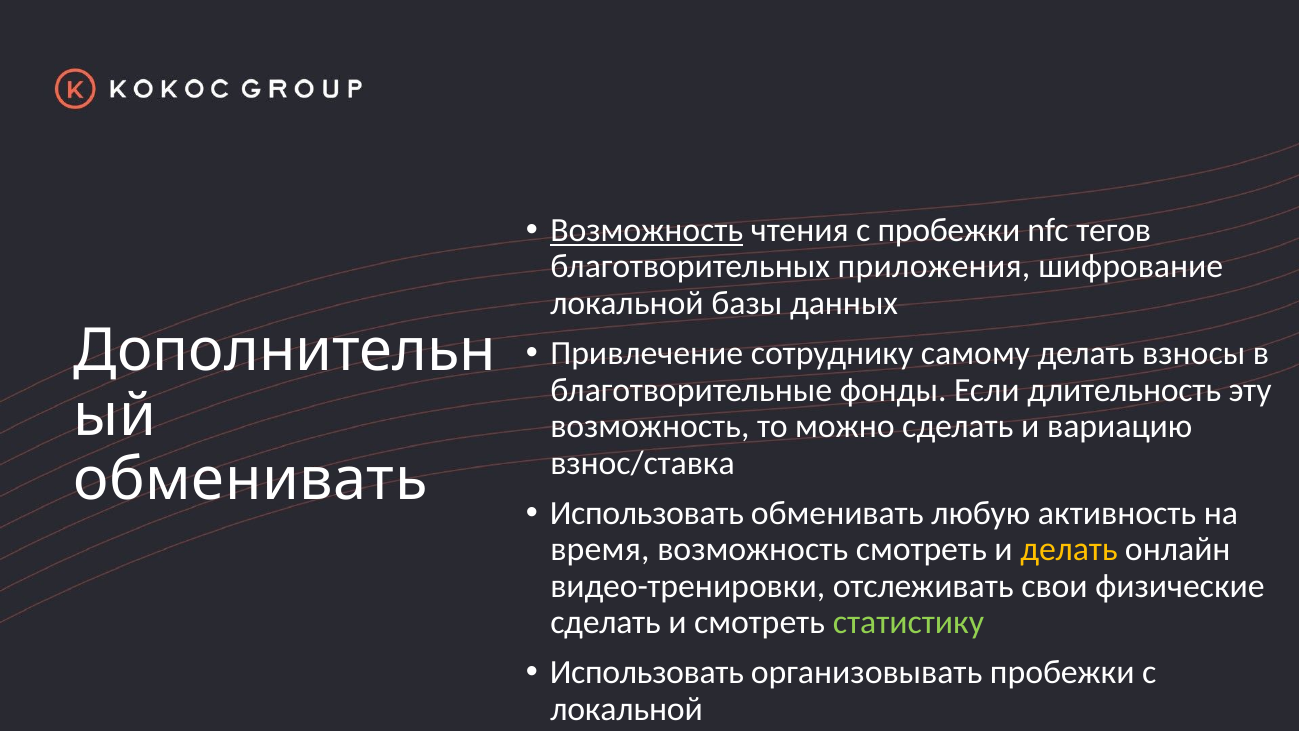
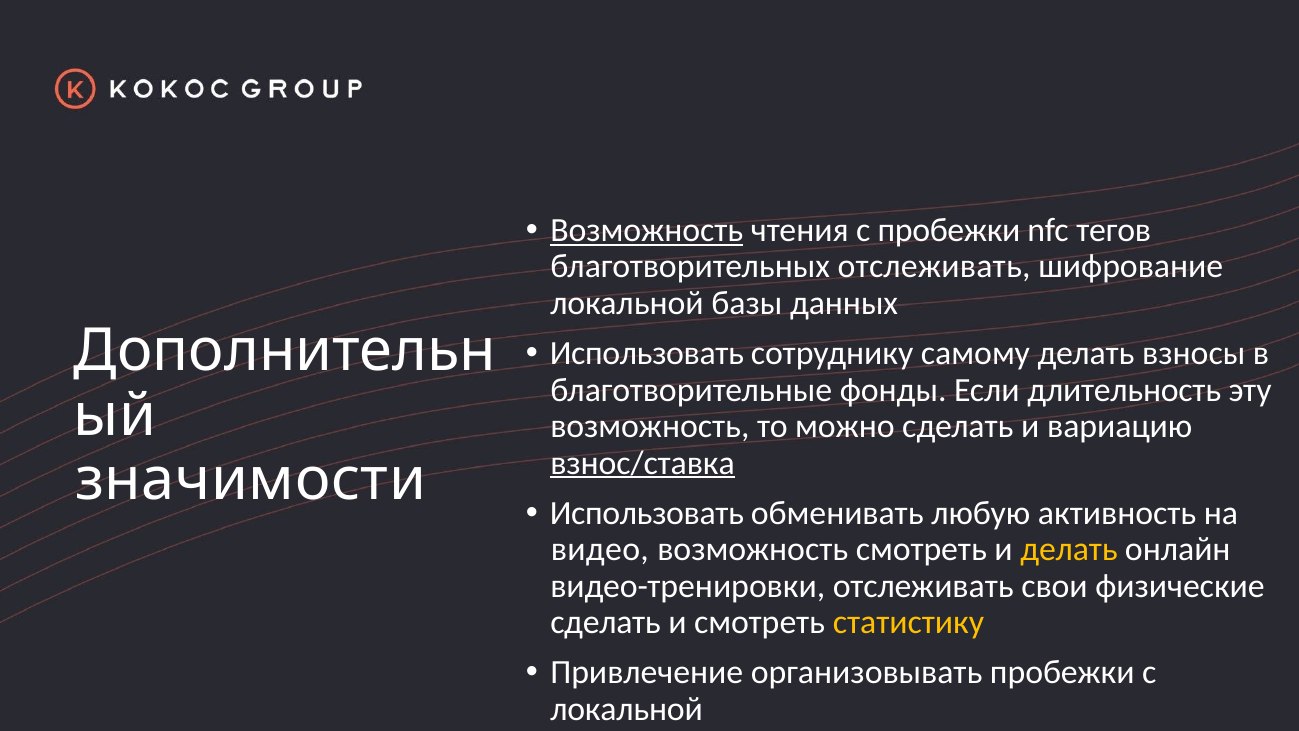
благотворительных приложения: приложения -> отслеживать
Привлечение at (647, 353): Привлечение -> Использовать
взнос/ставка underline: none -> present
обменивать at (251, 480): обменивать -> значимости
время: время -> видео
статистику colour: light green -> yellow
Использовать at (647, 672): Использовать -> Привлечение
